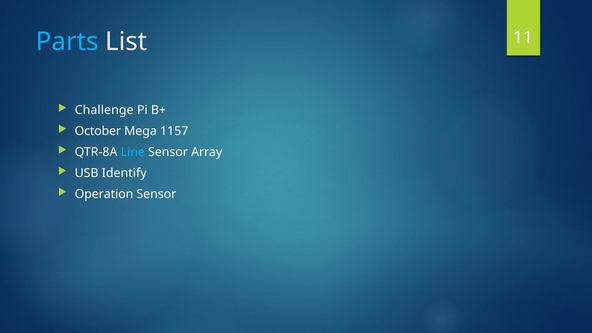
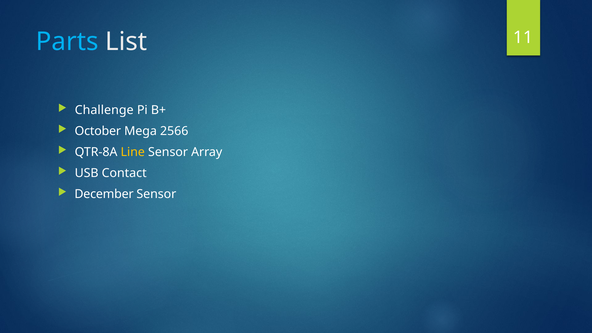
1157: 1157 -> 2566
Line colour: light blue -> yellow
Identify: Identify -> Contact
Operation: Operation -> December
